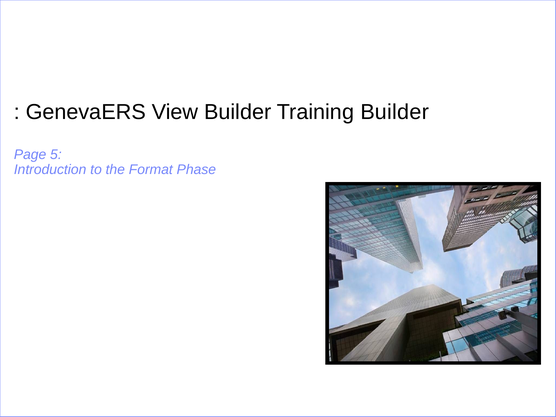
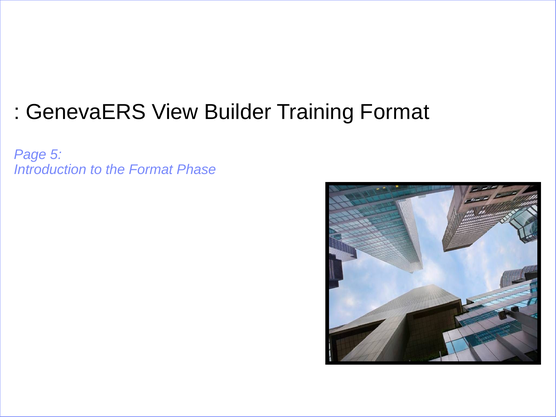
Training Builder: Builder -> Format
